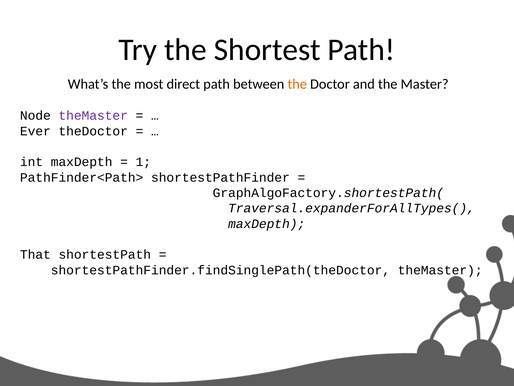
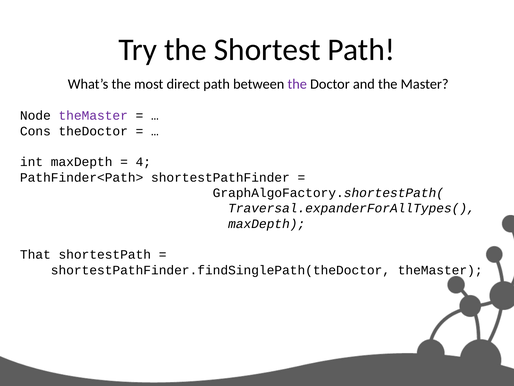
the at (297, 84) colour: orange -> purple
Ever: Ever -> Cons
1: 1 -> 4
